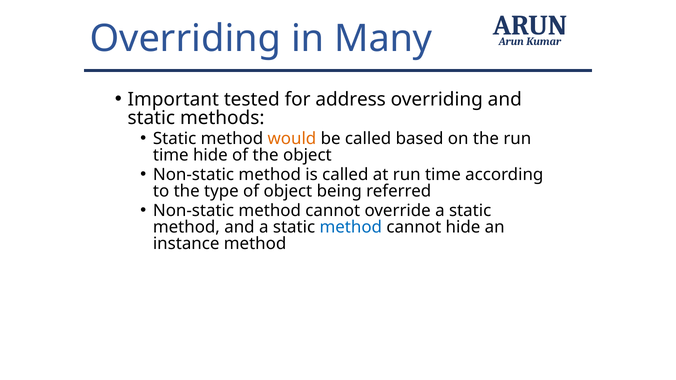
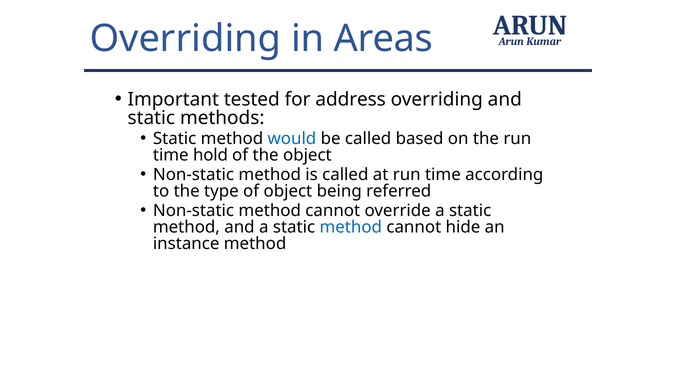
Many: Many -> Areas
would colour: orange -> blue
time hide: hide -> hold
